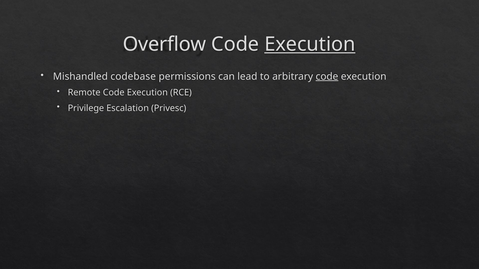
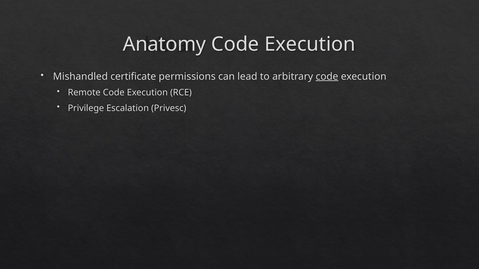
Overflow: Overflow -> Anatomy
Execution at (310, 44) underline: present -> none
codebase: codebase -> certificate
